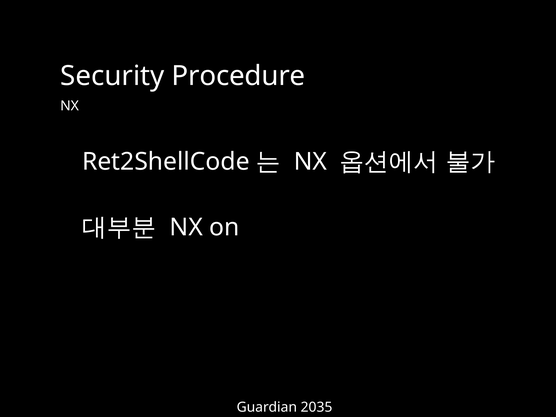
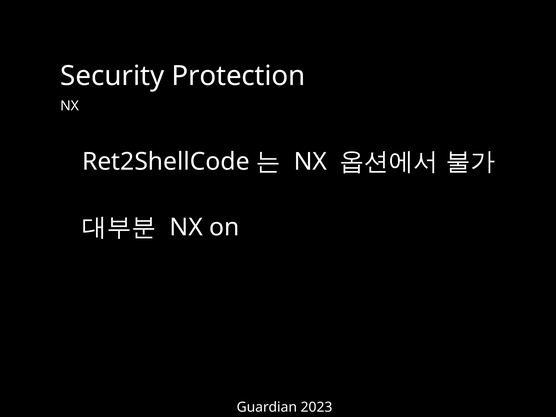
Procedure: Procedure -> Protection
2035: 2035 -> 2023
